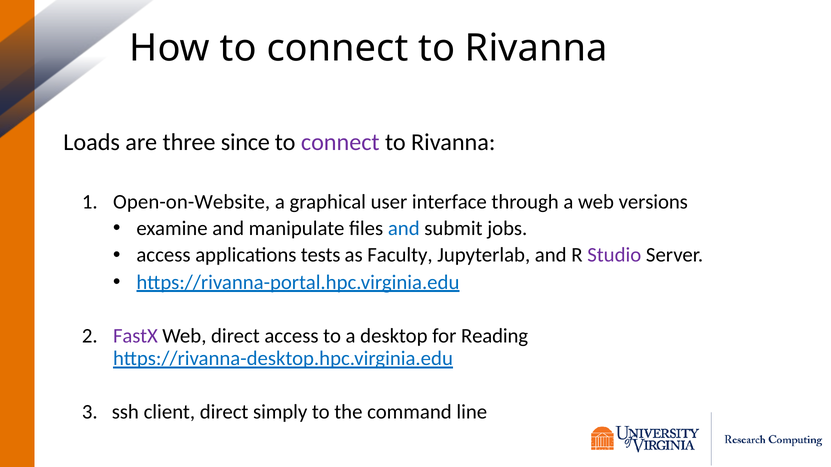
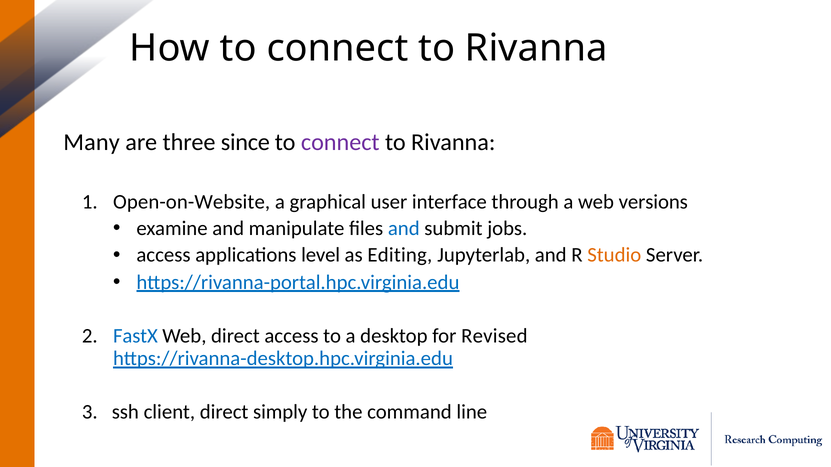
Loads: Loads -> Many
tests: tests -> level
Faculty: Faculty -> Editing
Studio colour: purple -> orange
FastX colour: purple -> blue
Reading: Reading -> Revised
